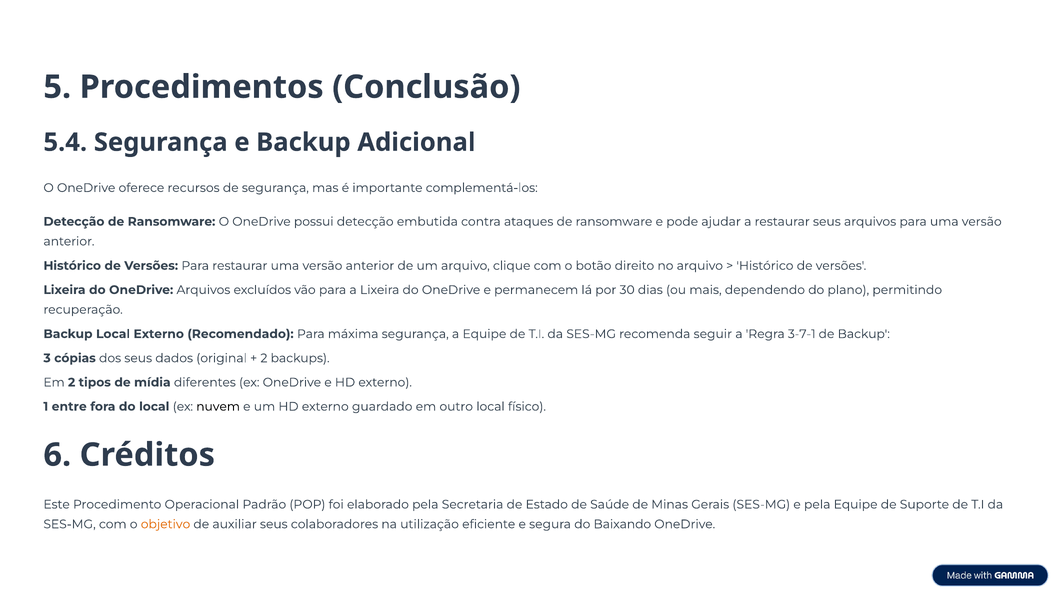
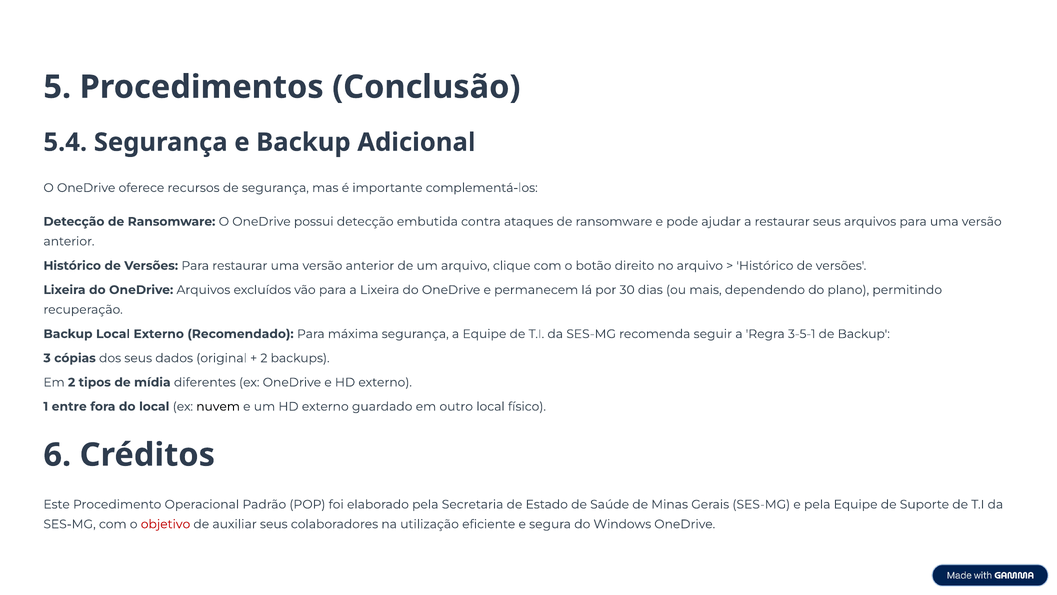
3-7-1: 3-7-1 -> 3-5-1
objetivo colour: orange -> red
Baixando: Baixando -> Windows
